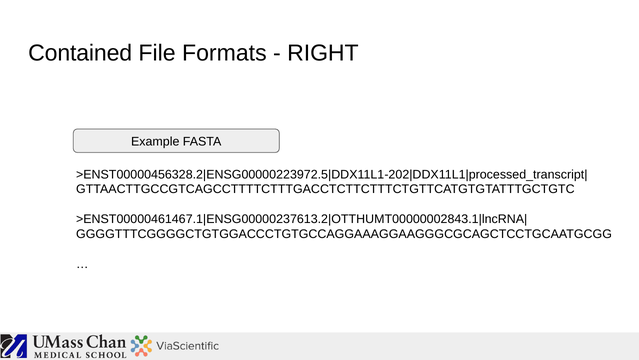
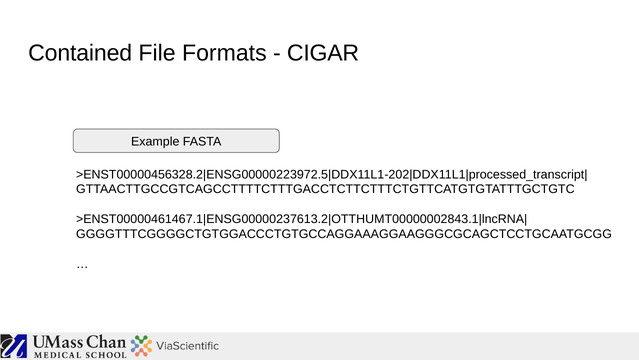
RIGHT: RIGHT -> CIGAR
